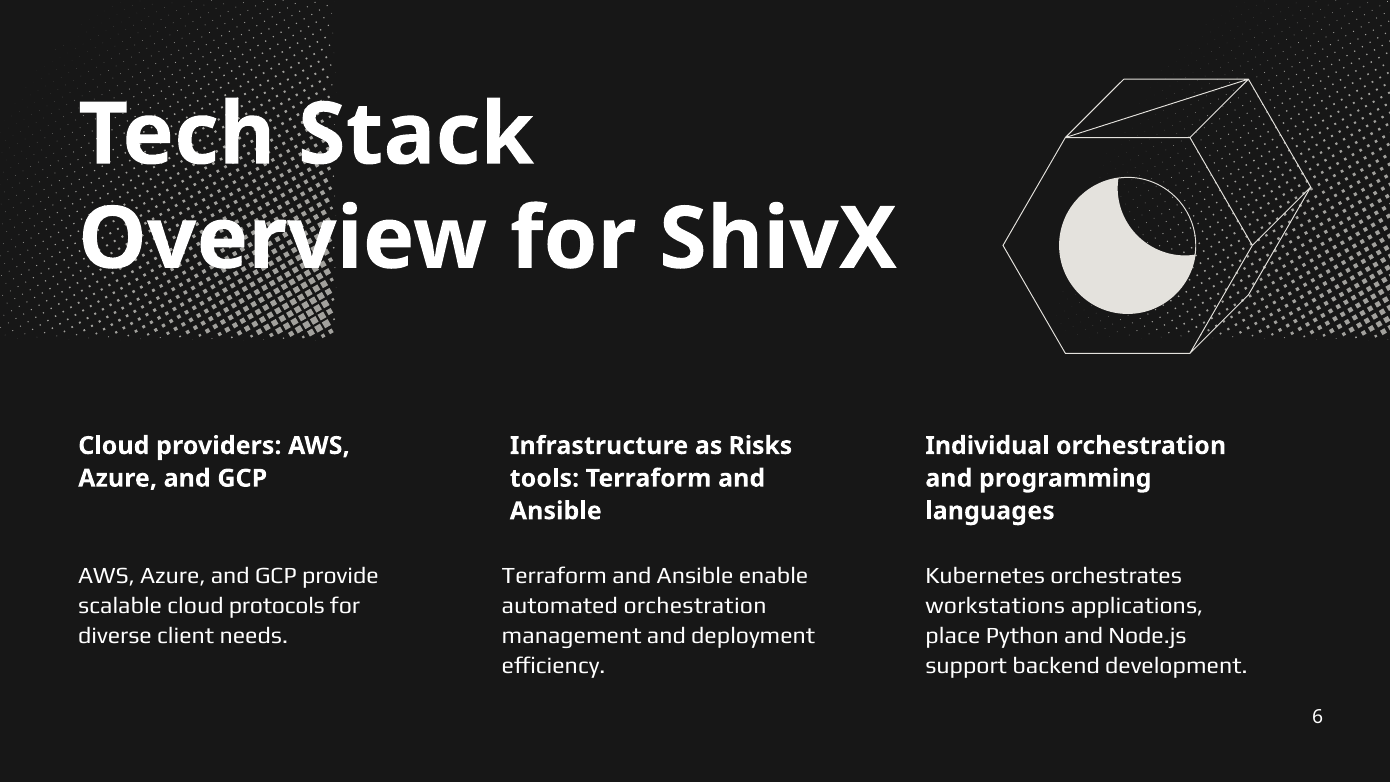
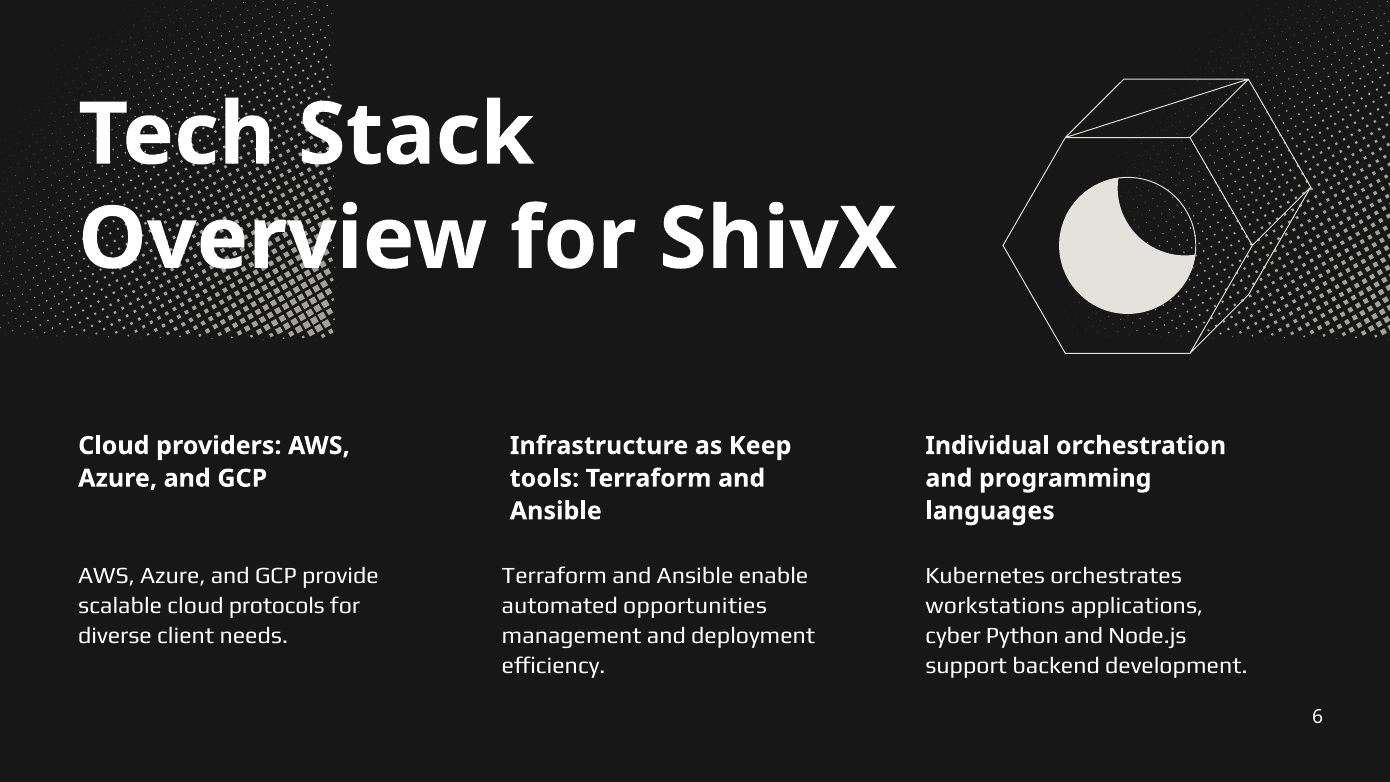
Risks: Risks -> Keep
automated orchestration: orchestration -> opportunities
place: place -> cyber
